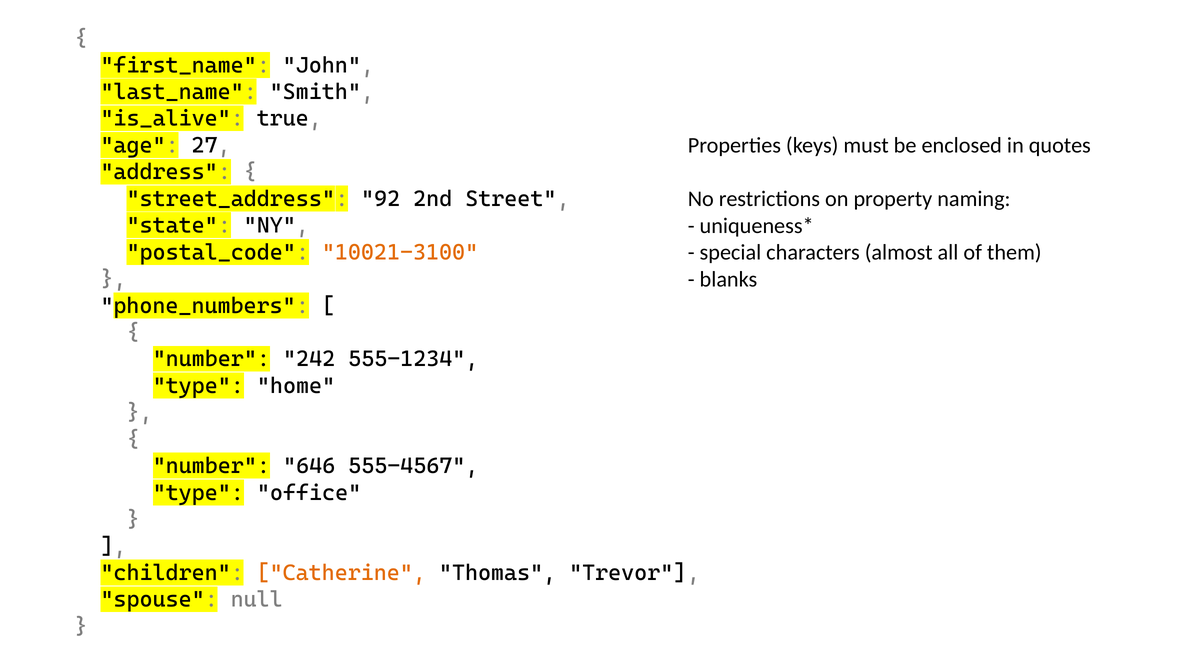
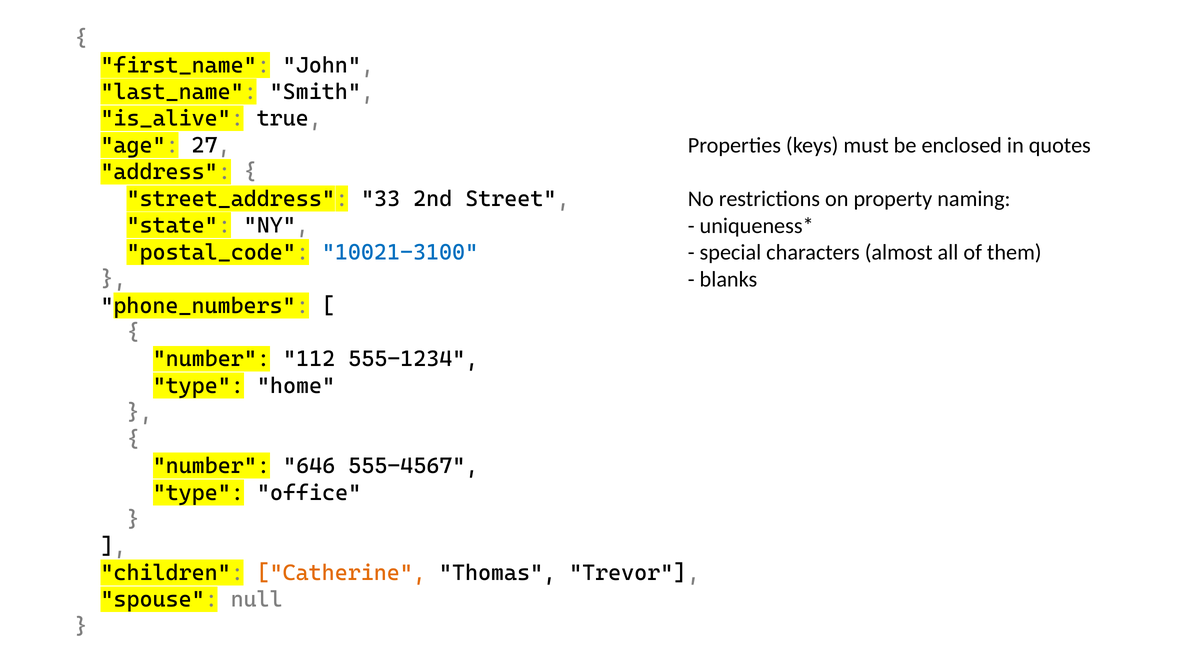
92: 92 -> 33
10021-3100 colour: orange -> blue
242: 242 -> 112
